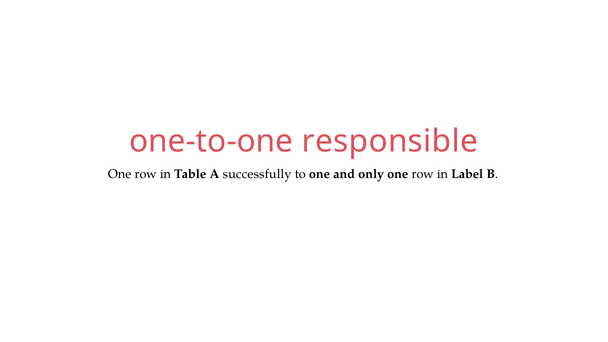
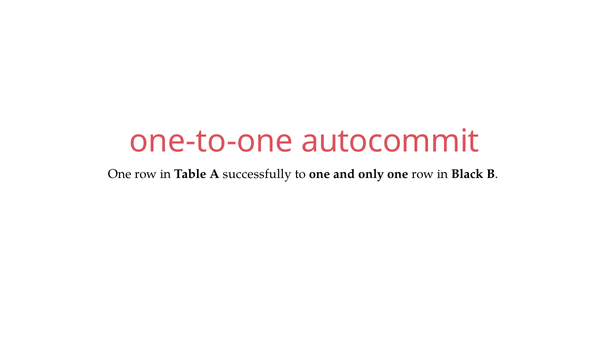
responsible: responsible -> autocommit
Label: Label -> Black
